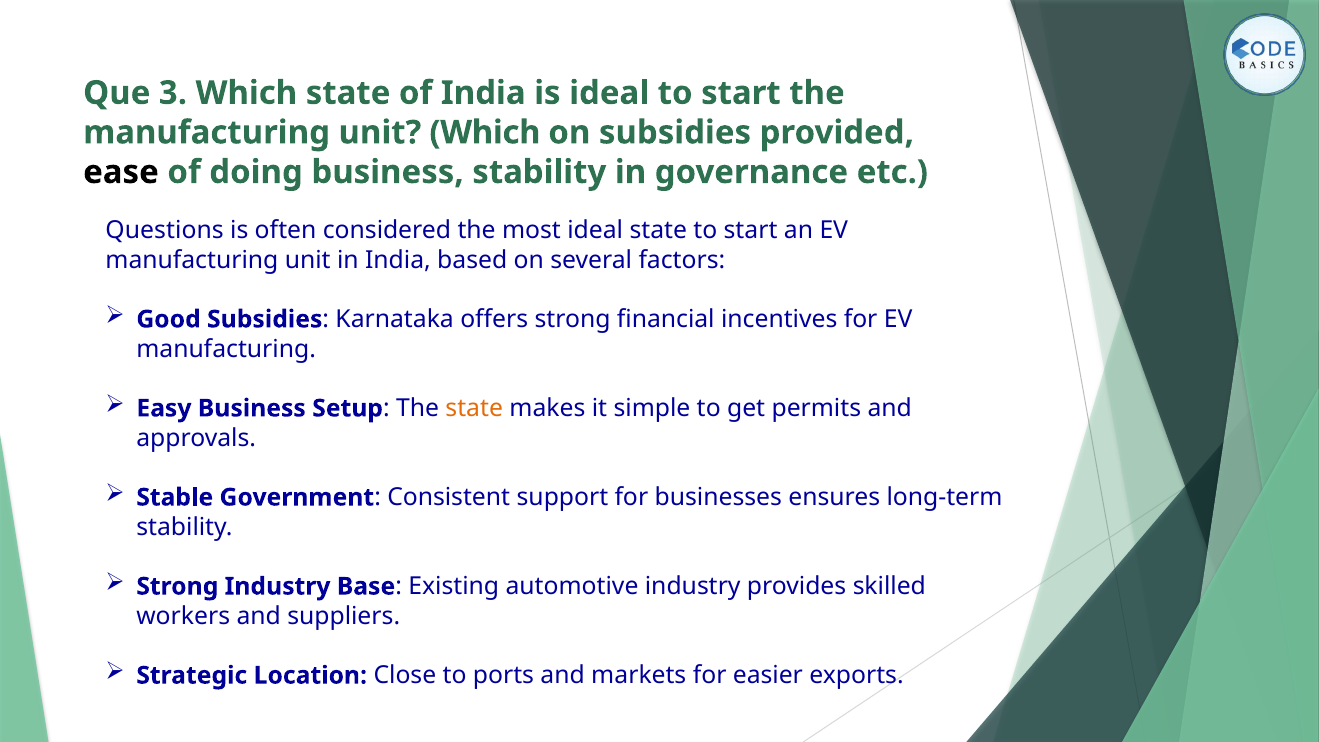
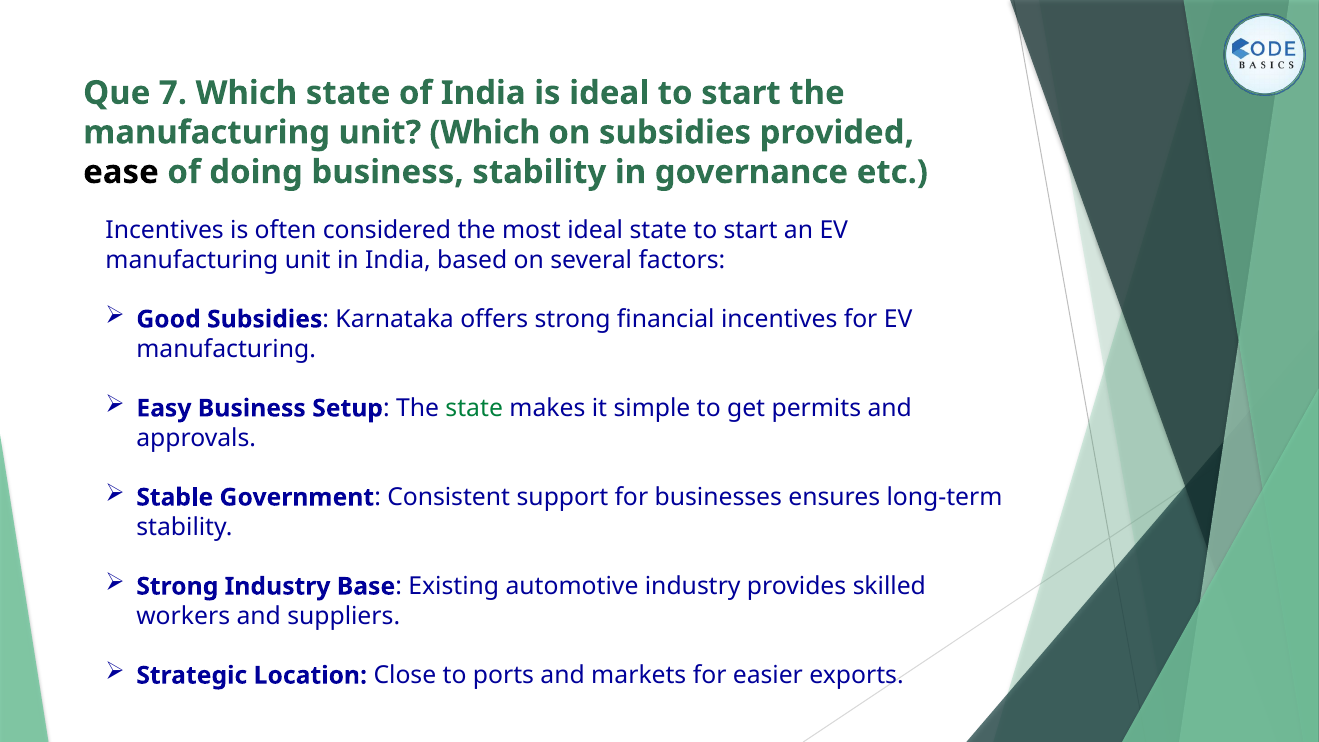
3: 3 -> 7
Questions at (165, 230): Questions -> Incentives
state at (474, 408) colour: orange -> green
